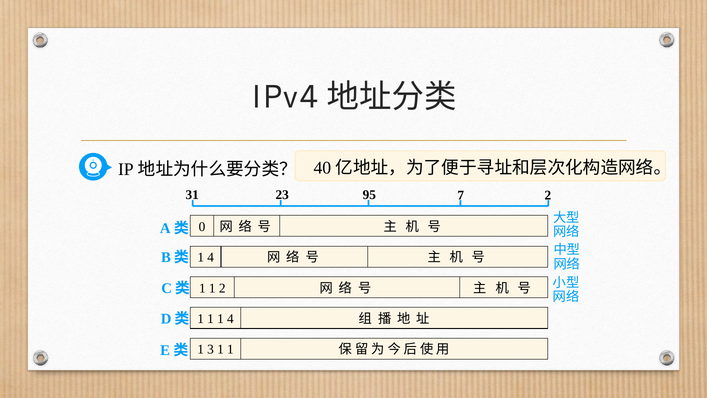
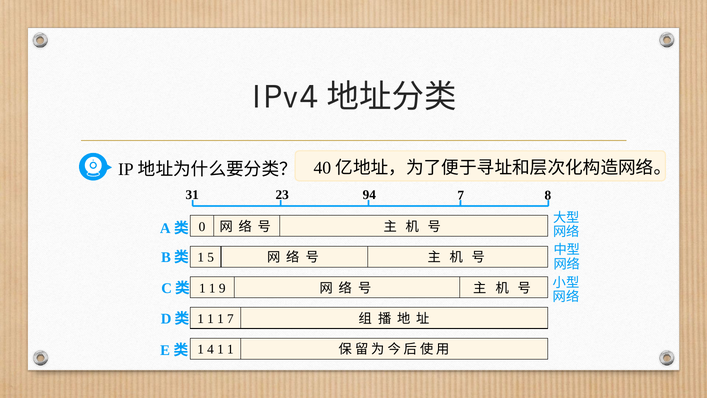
95: 95 -> 94
7 2: 2 -> 8
4 at (211, 257): 4 -> 5
1 2: 2 -> 9
1 1 4: 4 -> 7
3: 3 -> 4
